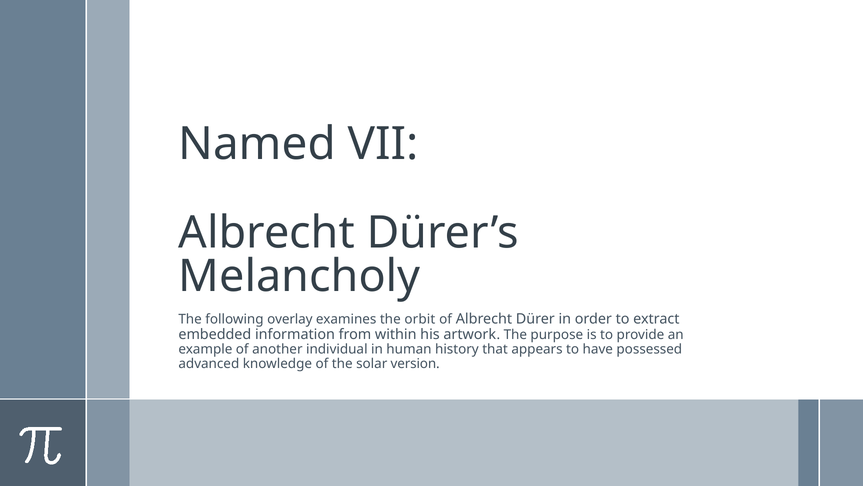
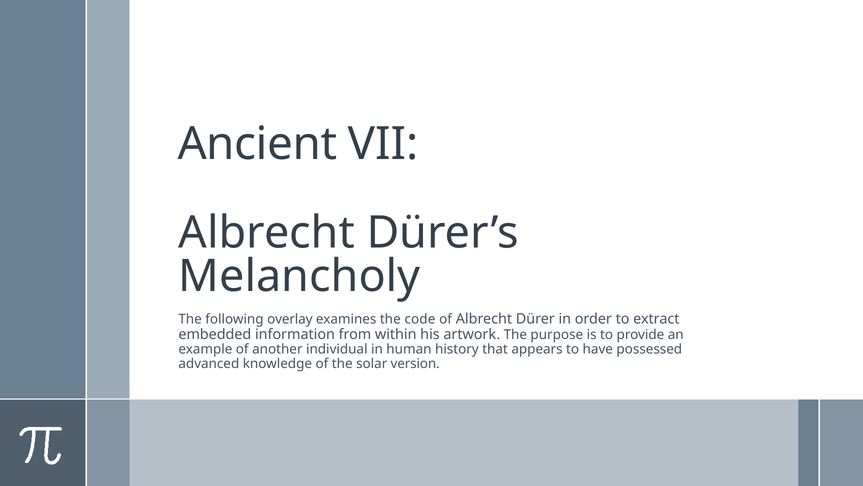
Named: Named -> Ancient
orbit: orbit -> code
